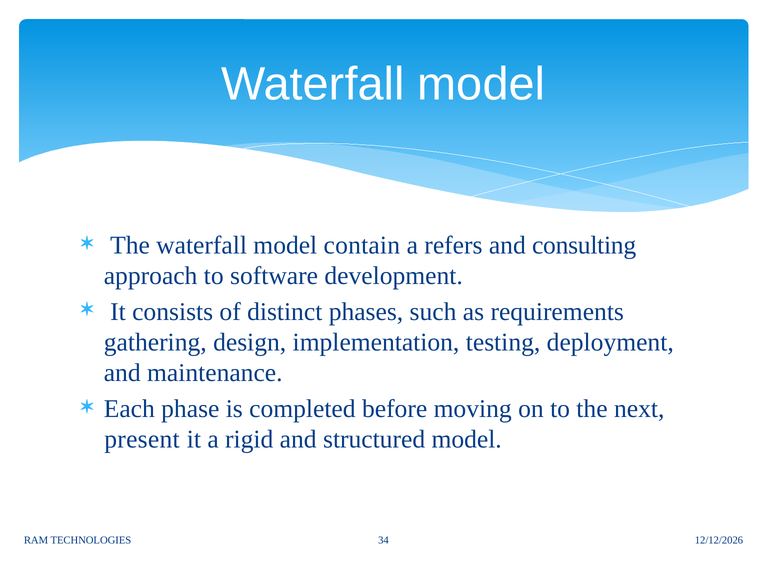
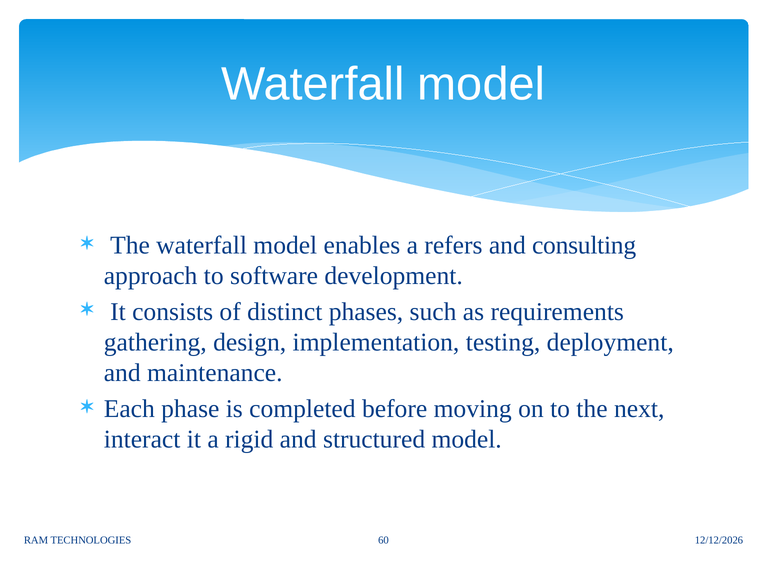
contain: contain -> enables
present: present -> interact
34: 34 -> 60
